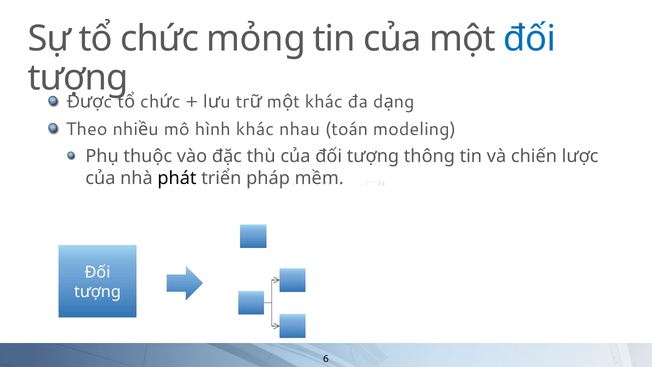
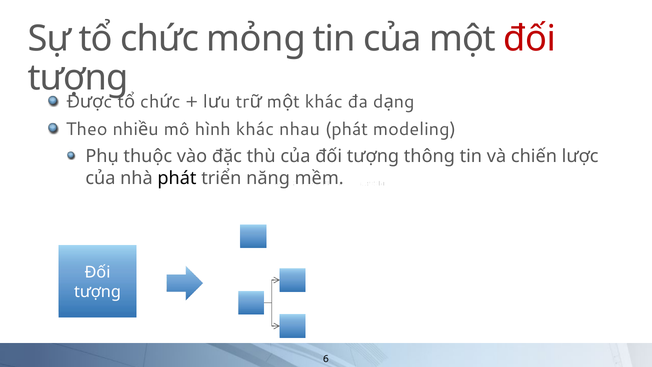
đối at (530, 39) colour: blue -> red
nhau toán: toán -> phát
pháp: pháp -> năng
